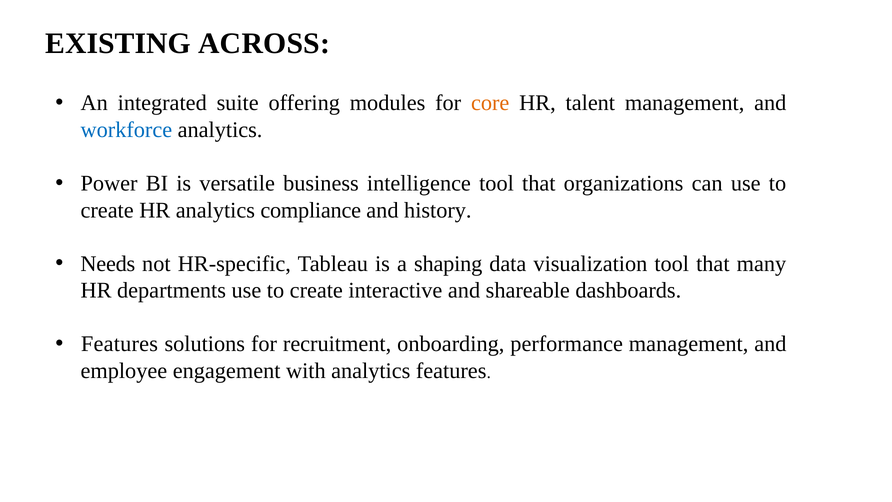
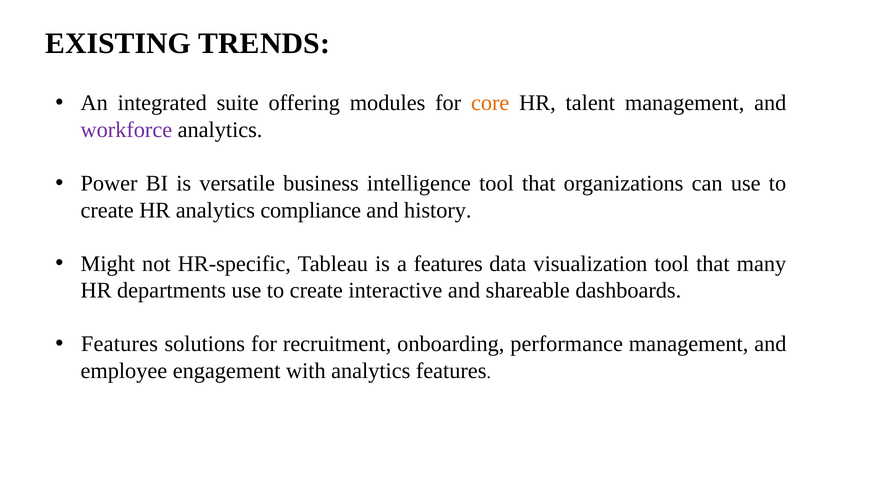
ACROSS: ACROSS -> TRENDS
workforce colour: blue -> purple
Needs: Needs -> Might
a shaping: shaping -> features
